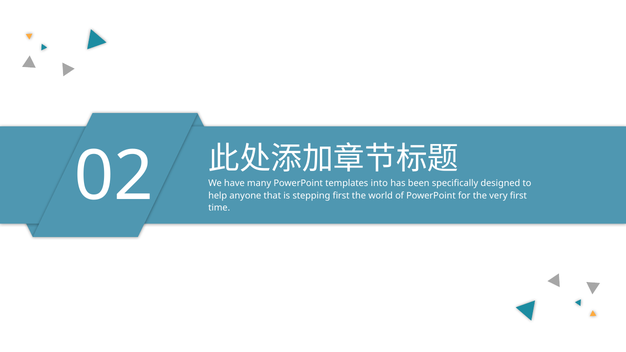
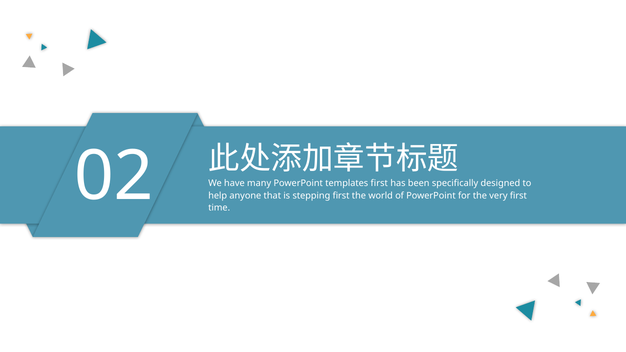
templates into: into -> first
